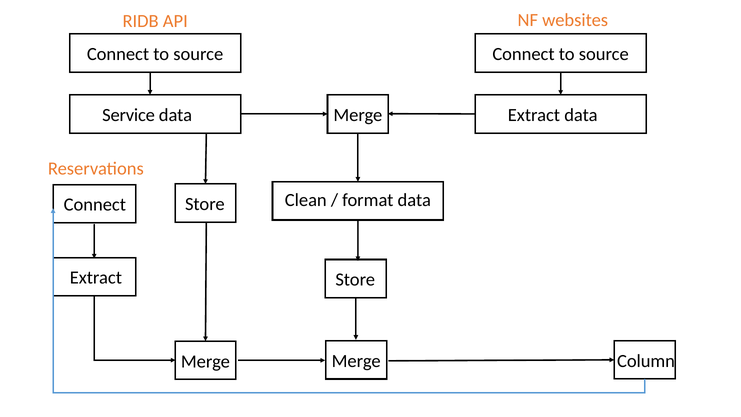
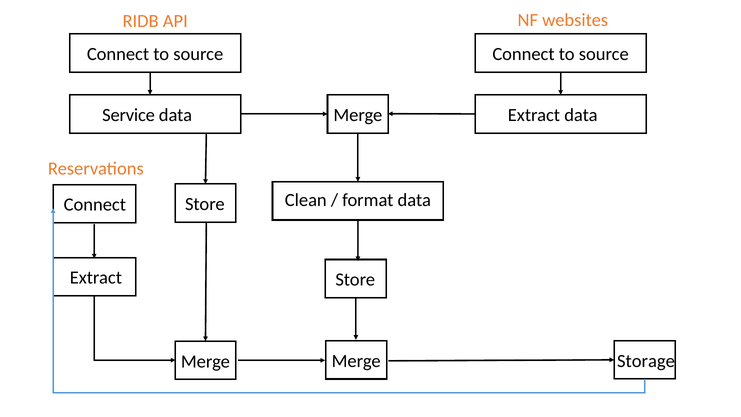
Column: Column -> Storage
